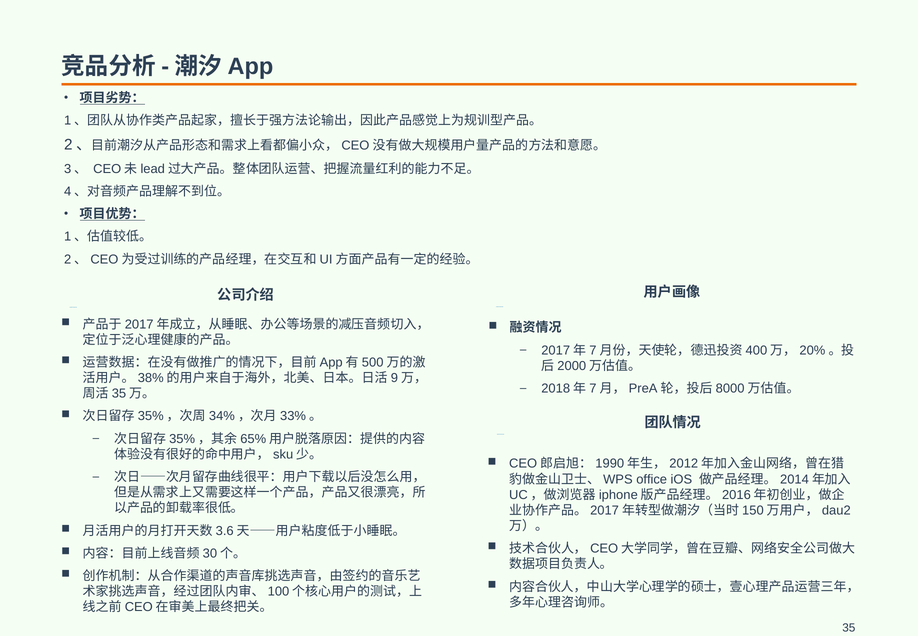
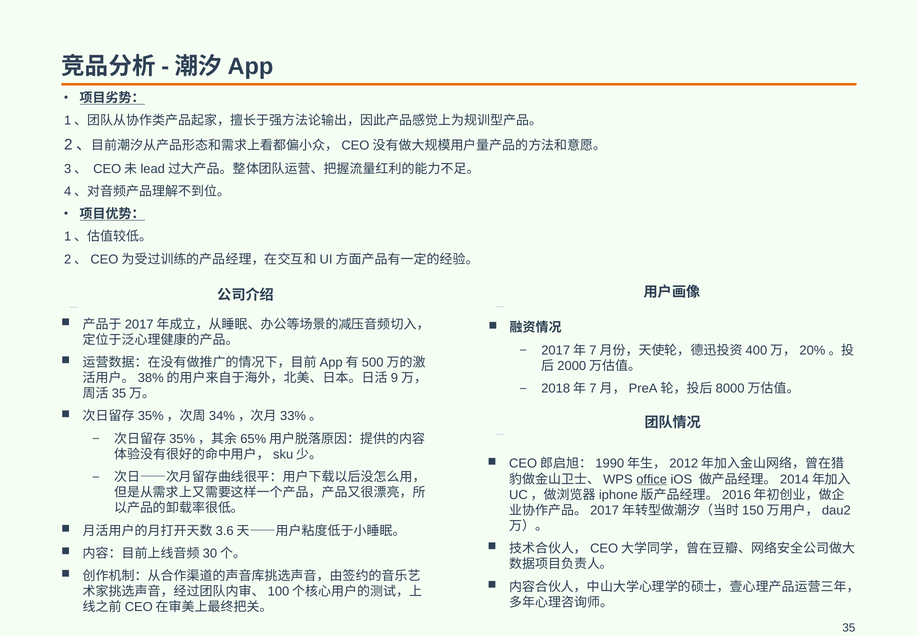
office underline: none -> present
